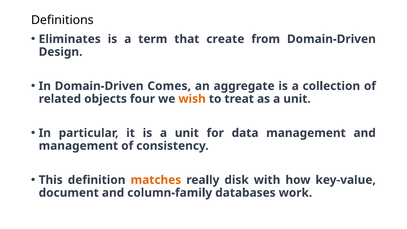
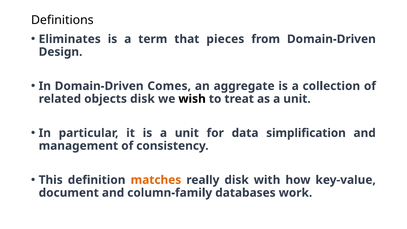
create: create -> pieces
objects four: four -> disk
wish colour: orange -> black
data management: management -> simplification
